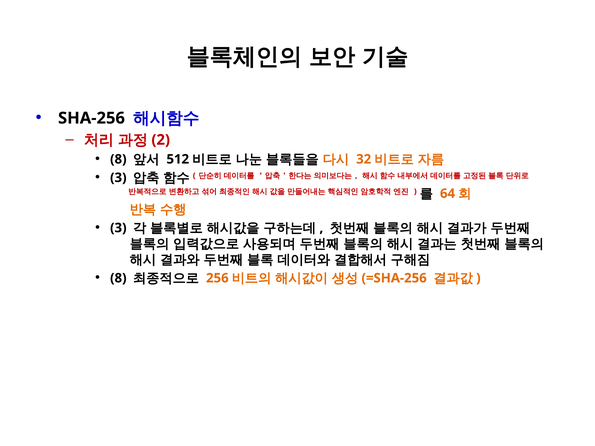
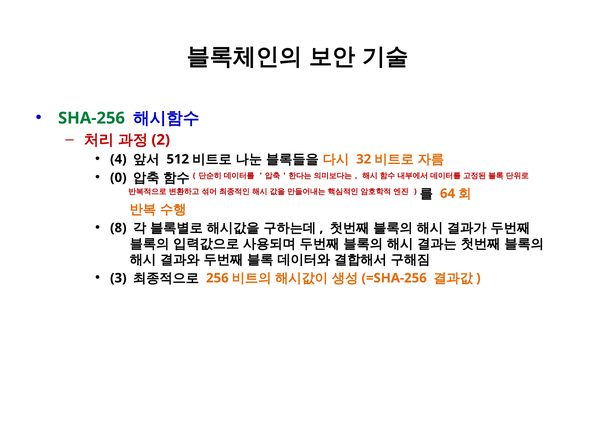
SHA-256 colour: black -> green
8 at (118, 159): 8 -> 4
3 at (118, 178): 3 -> 0
3 at (118, 228): 3 -> 8
8 at (118, 278): 8 -> 3
